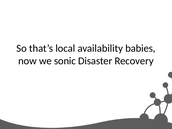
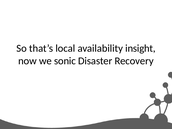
babies: babies -> insight
